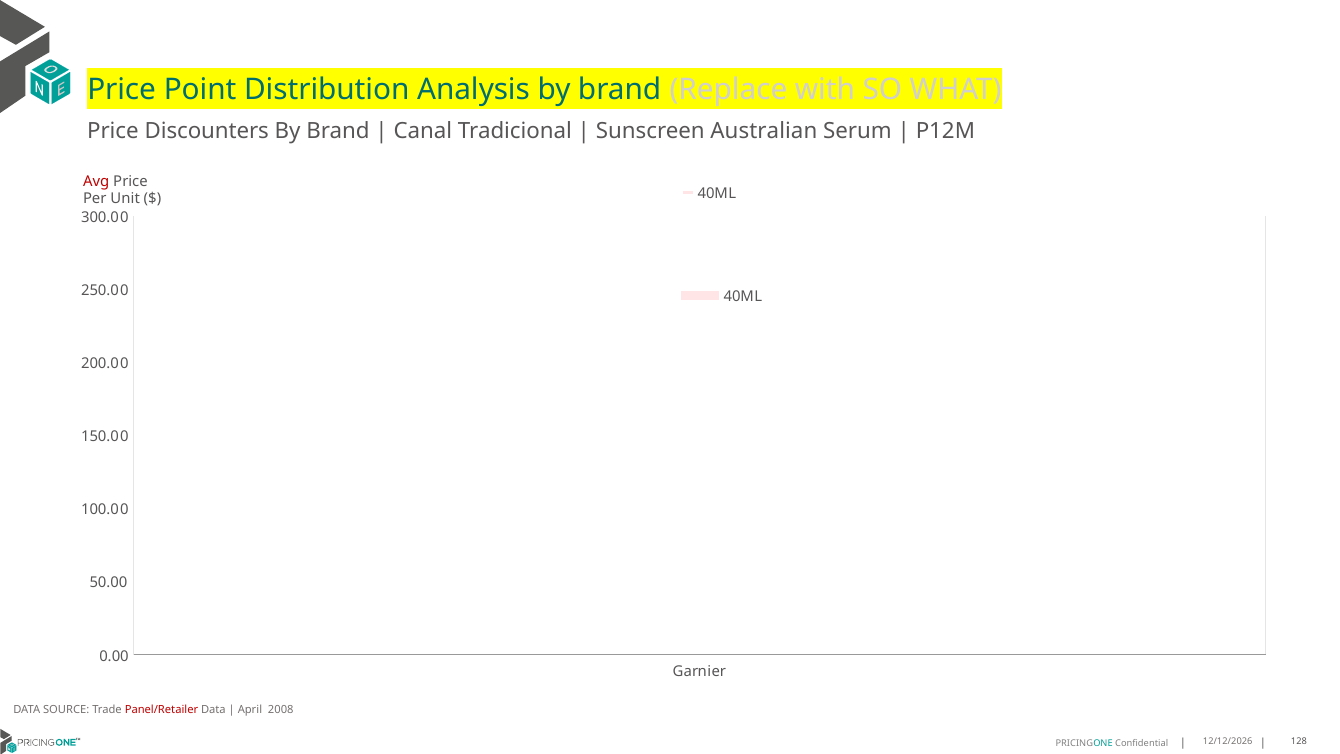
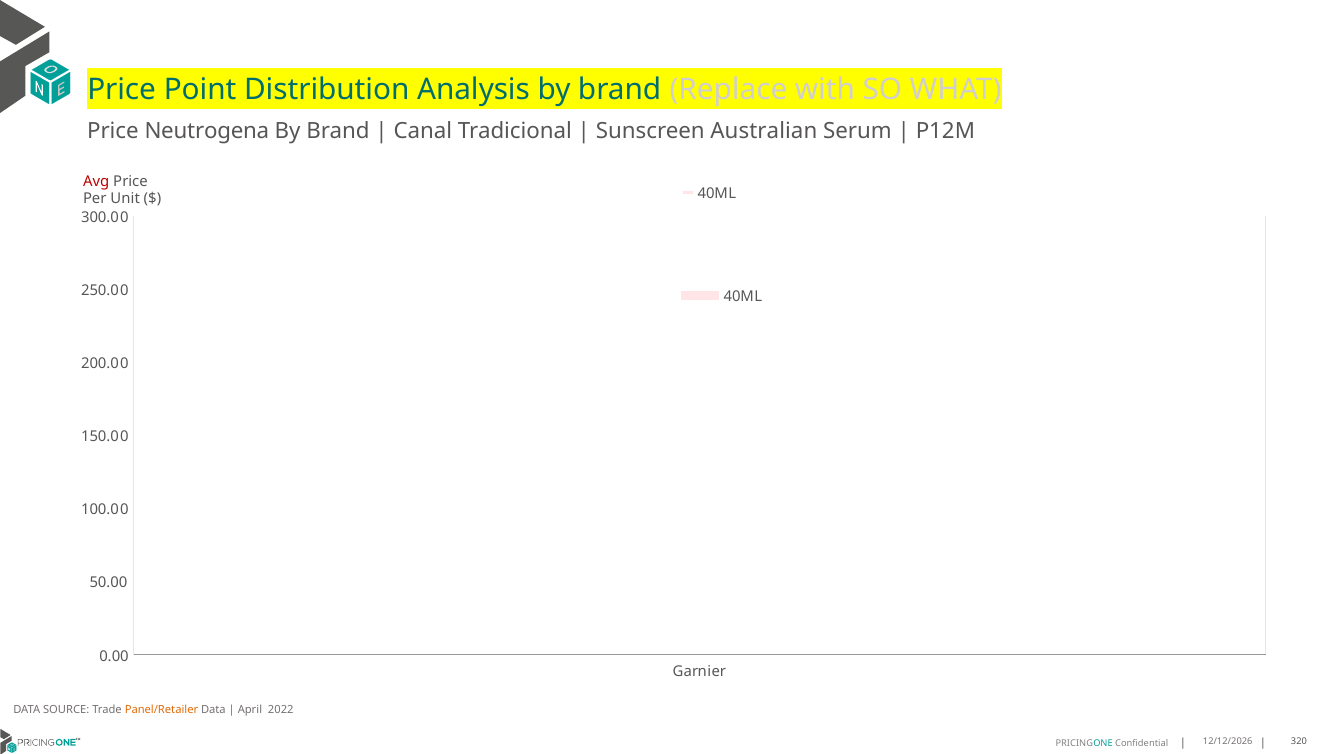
Discounters: Discounters -> Neutrogena
Panel/Retailer colour: red -> orange
2008: 2008 -> 2022
128: 128 -> 320
